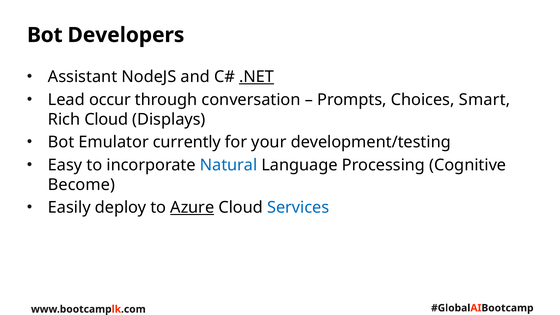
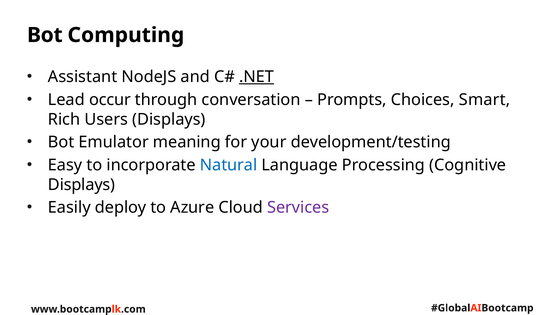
Developers: Developers -> Computing
Rich Cloud: Cloud -> Users
currently: currently -> meaning
Become at (81, 185): Become -> Displays
Azure underline: present -> none
Services colour: blue -> purple
